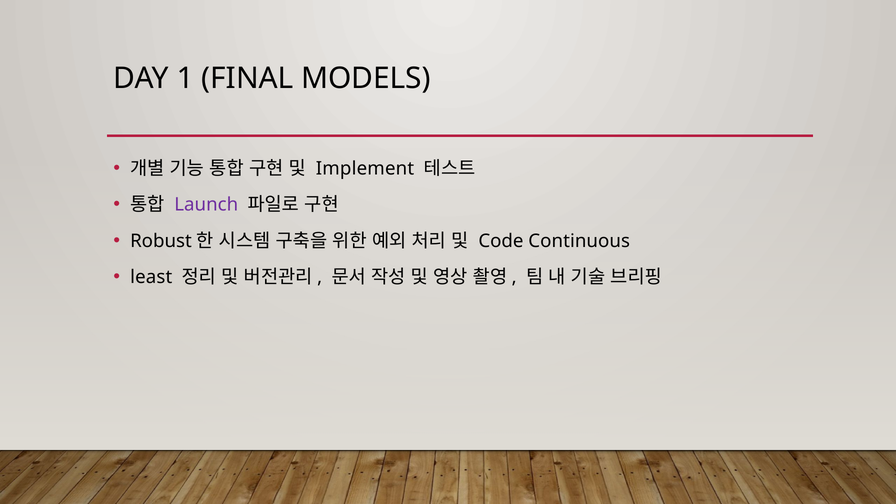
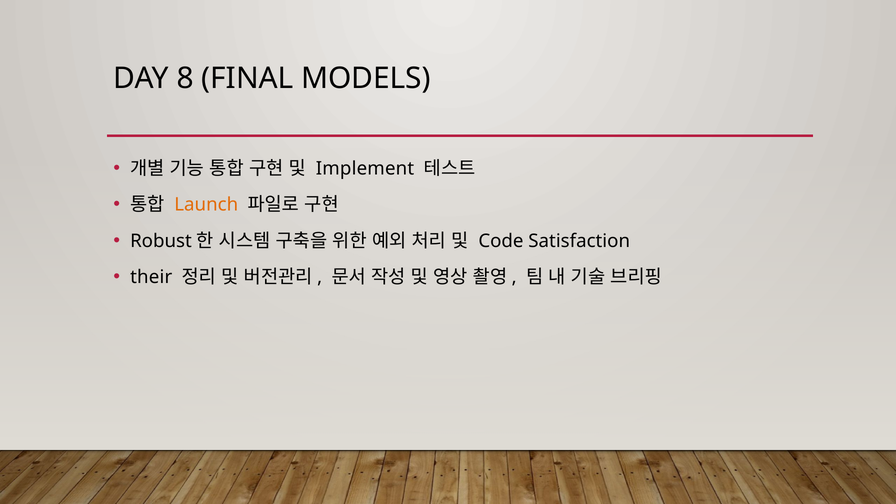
1: 1 -> 8
Launch colour: purple -> orange
Continuous: Continuous -> Satisfaction
least: least -> their
